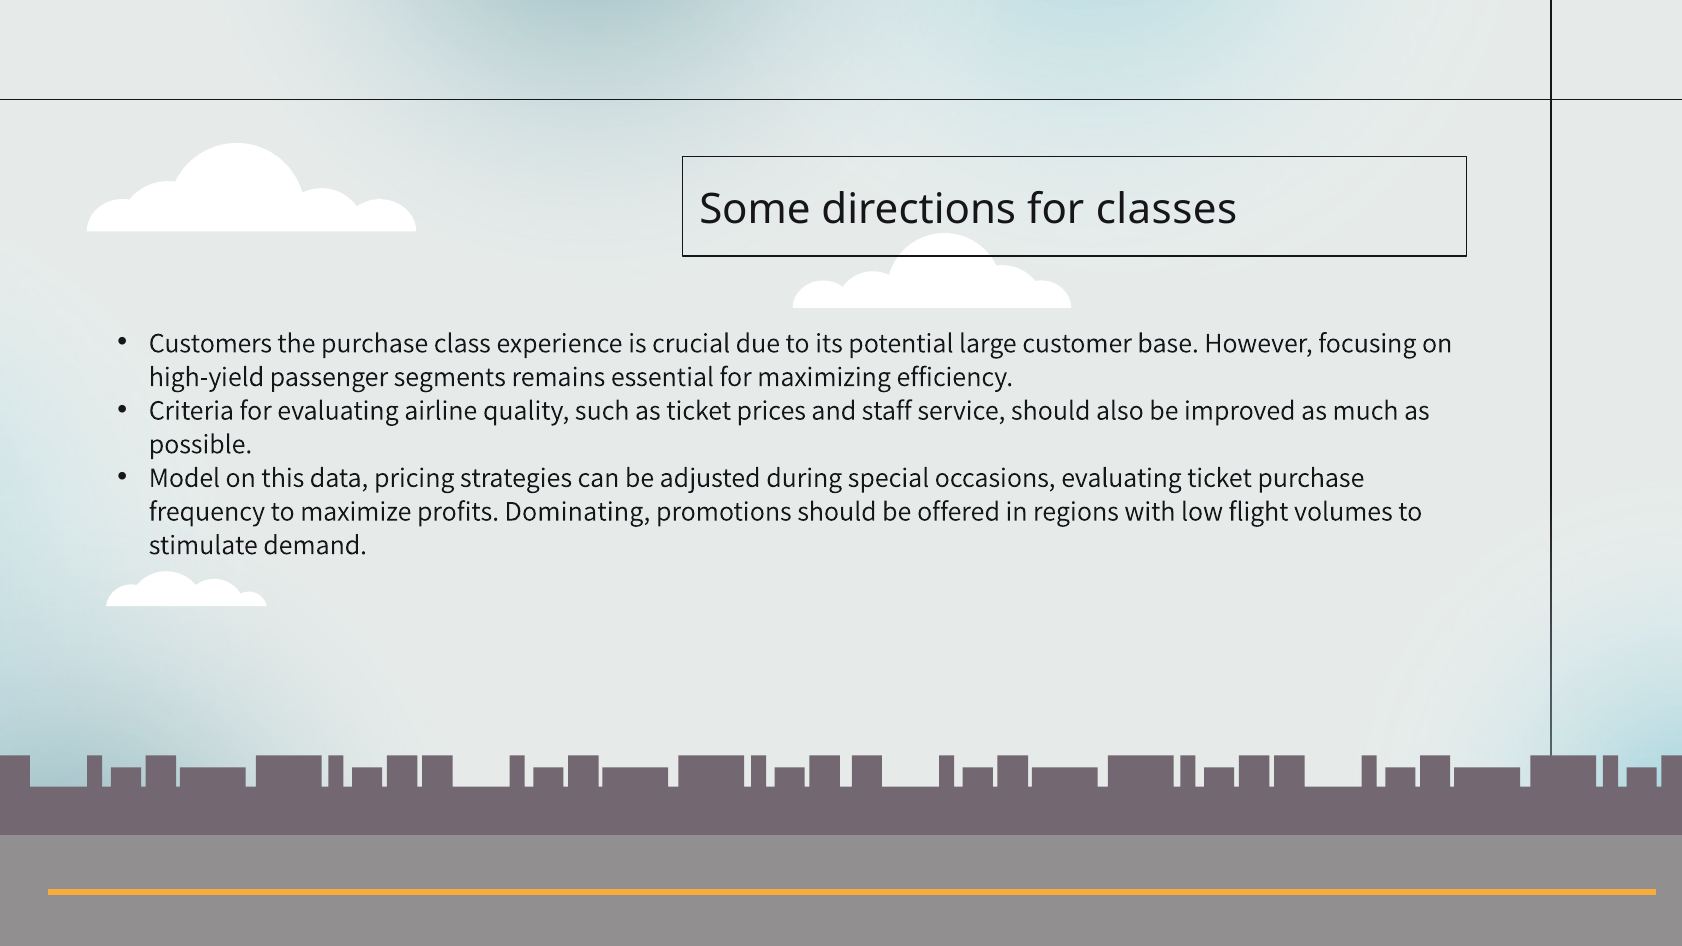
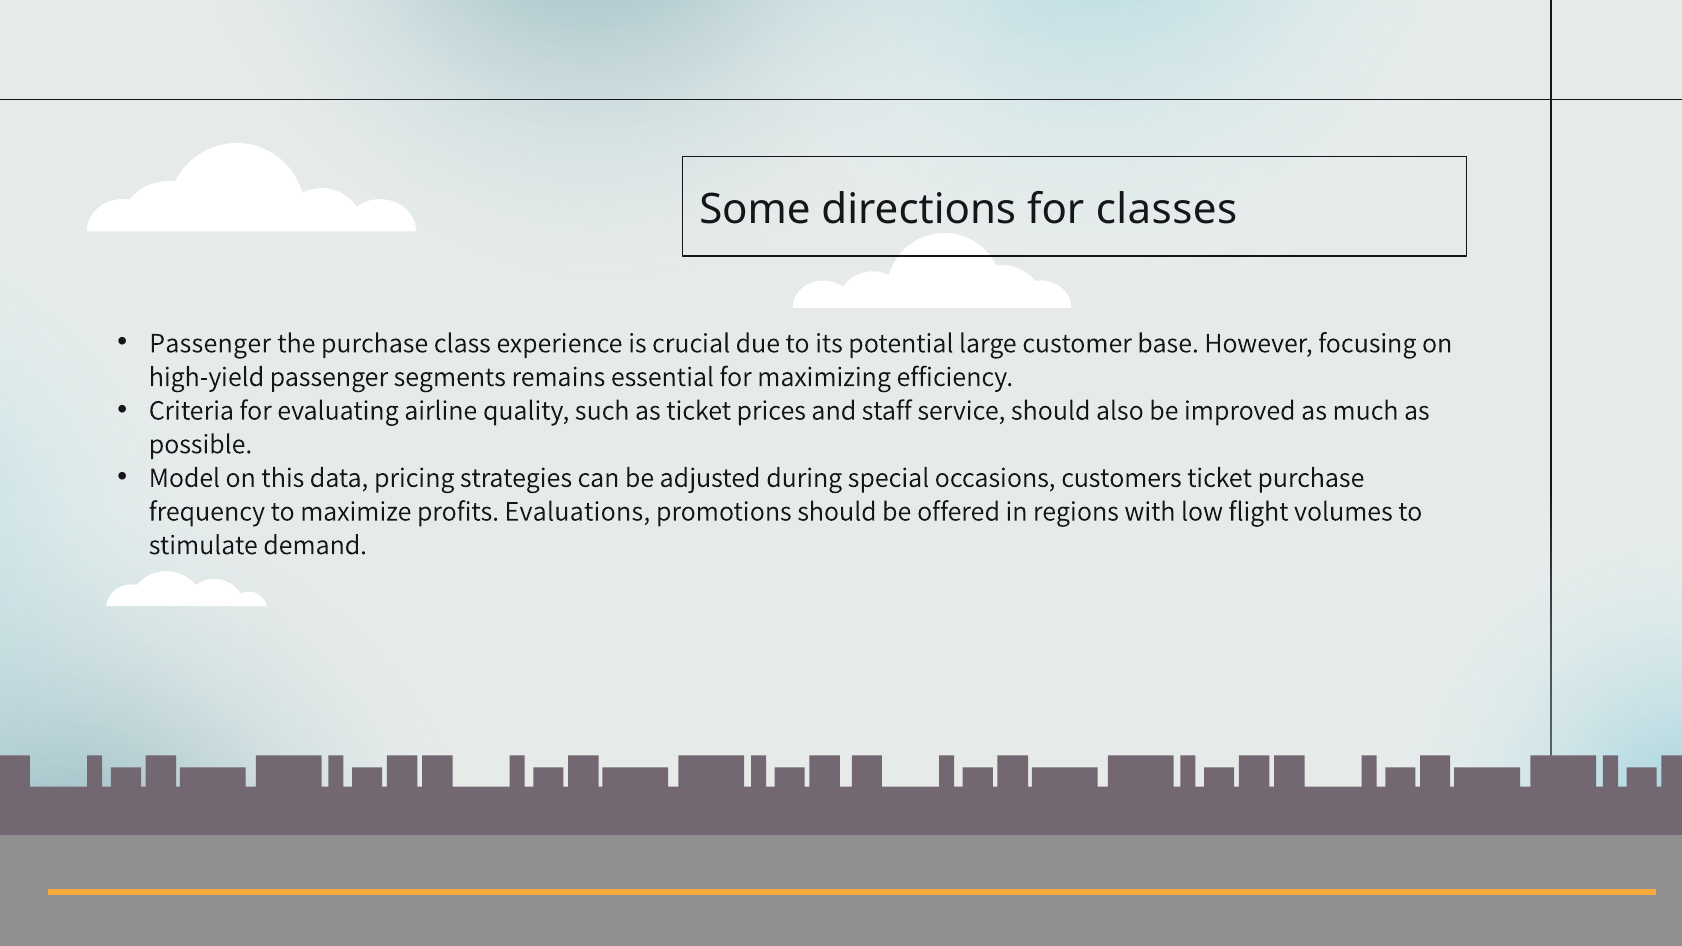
Customers at (210, 343): Customers -> Passenger
occasions evaluating: evaluating -> customers
Dominating: Dominating -> Evaluations
